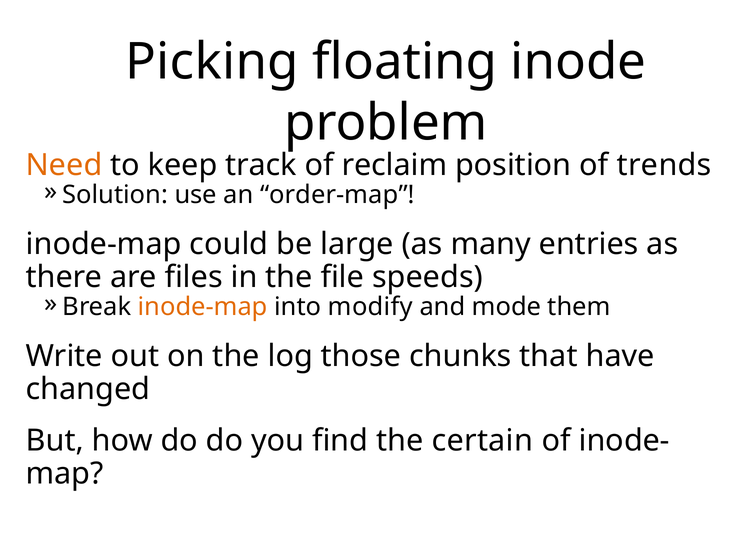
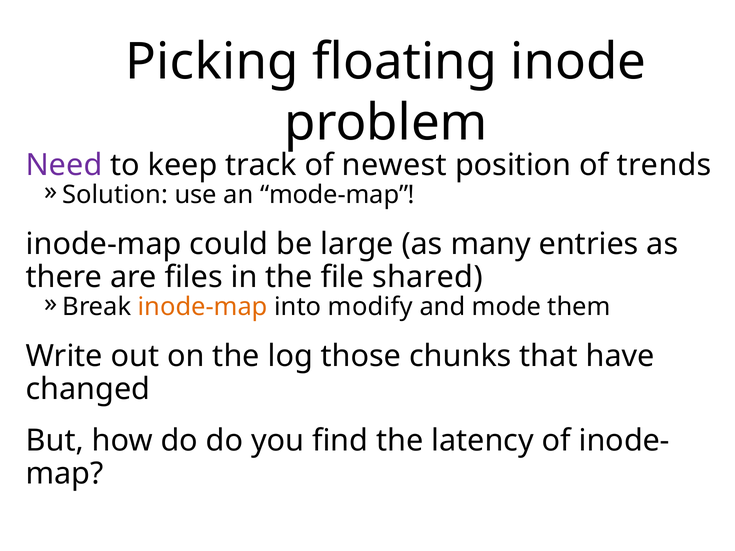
Need colour: orange -> purple
reclaim: reclaim -> newest
order-map: order-map -> mode-map
speeds: speeds -> shared
certain: certain -> latency
